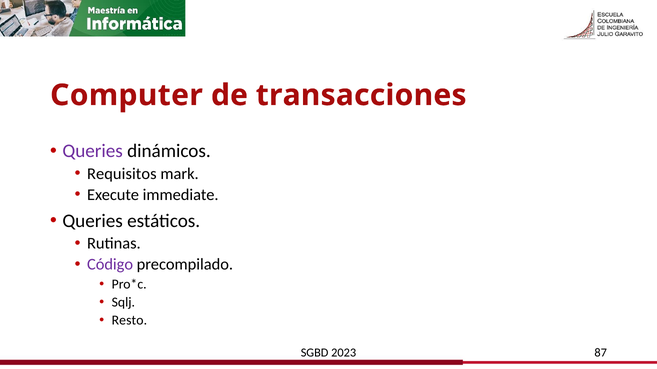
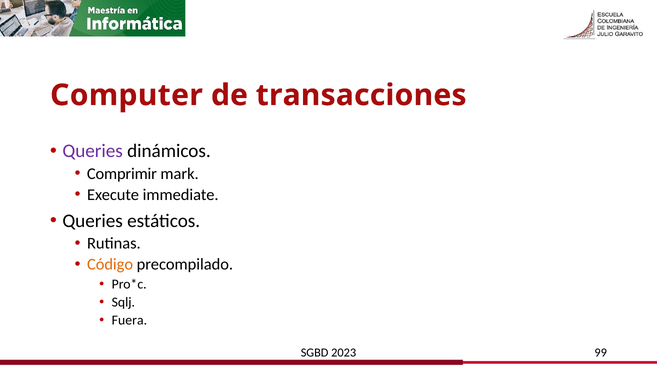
Requisitos: Requisitos -> Comprimir
Código colour: purple -> orange
Resto: Resto -> Fuera
87: 87 -> 99
